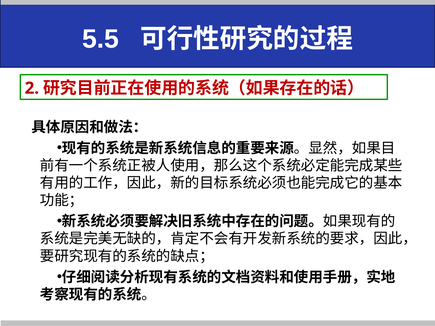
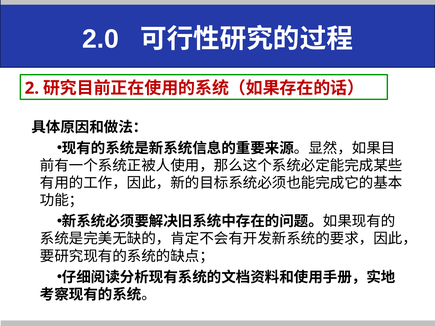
5.5: 5.5 -> 2.0
